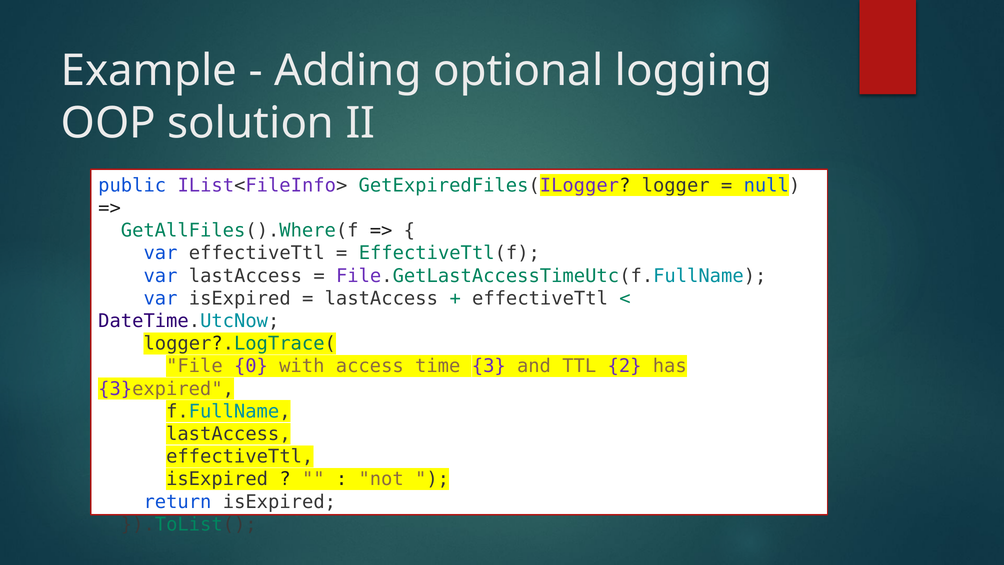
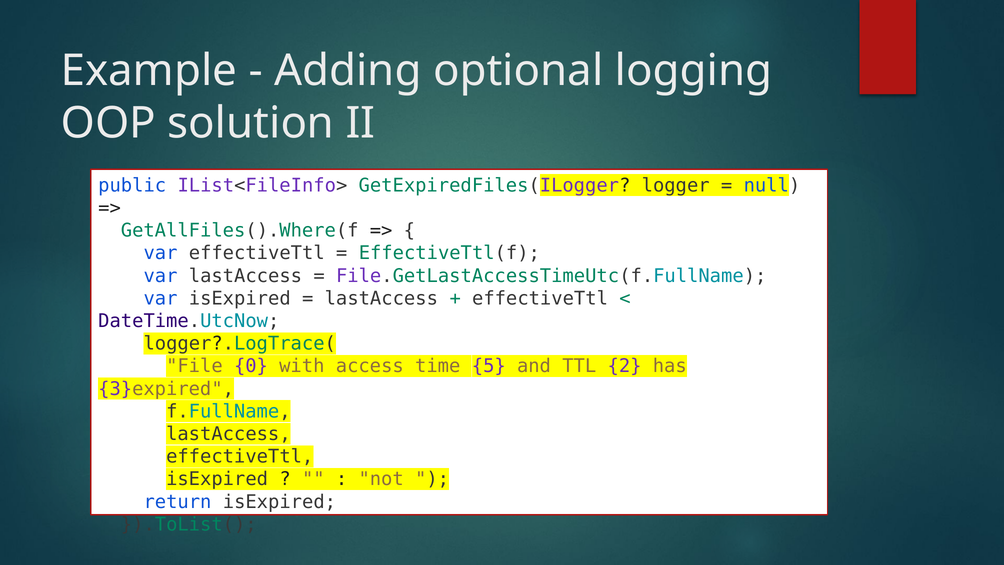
3: 3 -> 5
